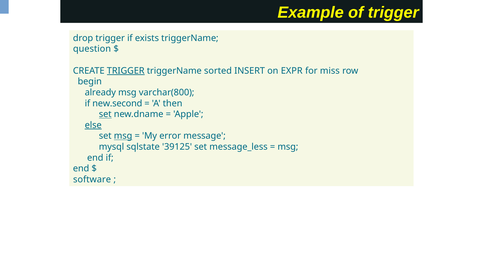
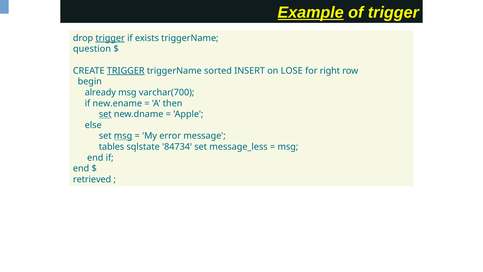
Example underline: none -> present
trigger at (110, 38) underline: none -> present
EXPR: EXPR -> LOSE
miss: miss -> right
varchar(800: varchar(800 -> varchar(700
new.second: new.second -> new.ename
else underline: present -> none
mysql: mysql -> tables
39125: 39125 -> 84734
software: software -> retrieved
